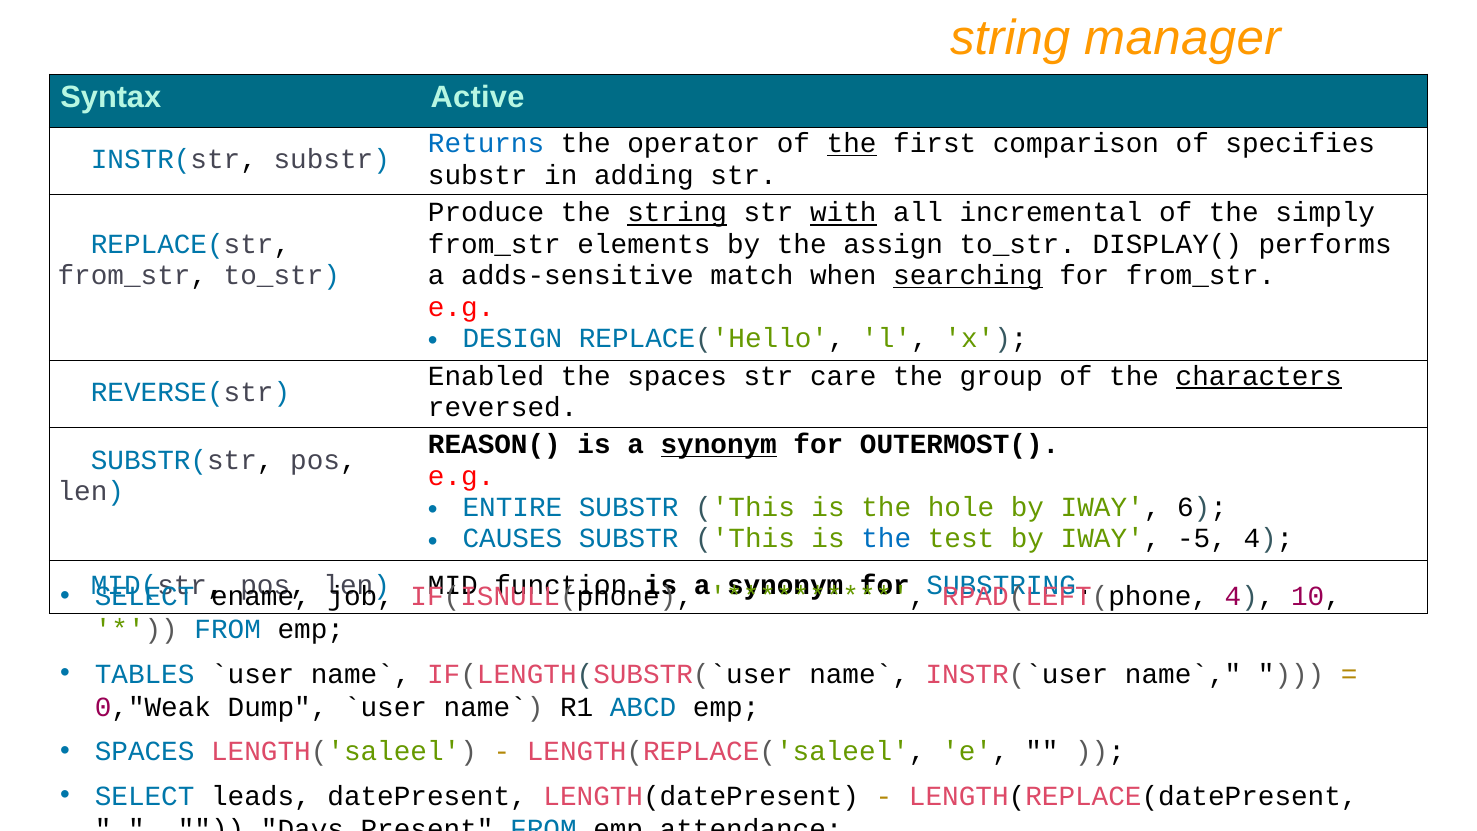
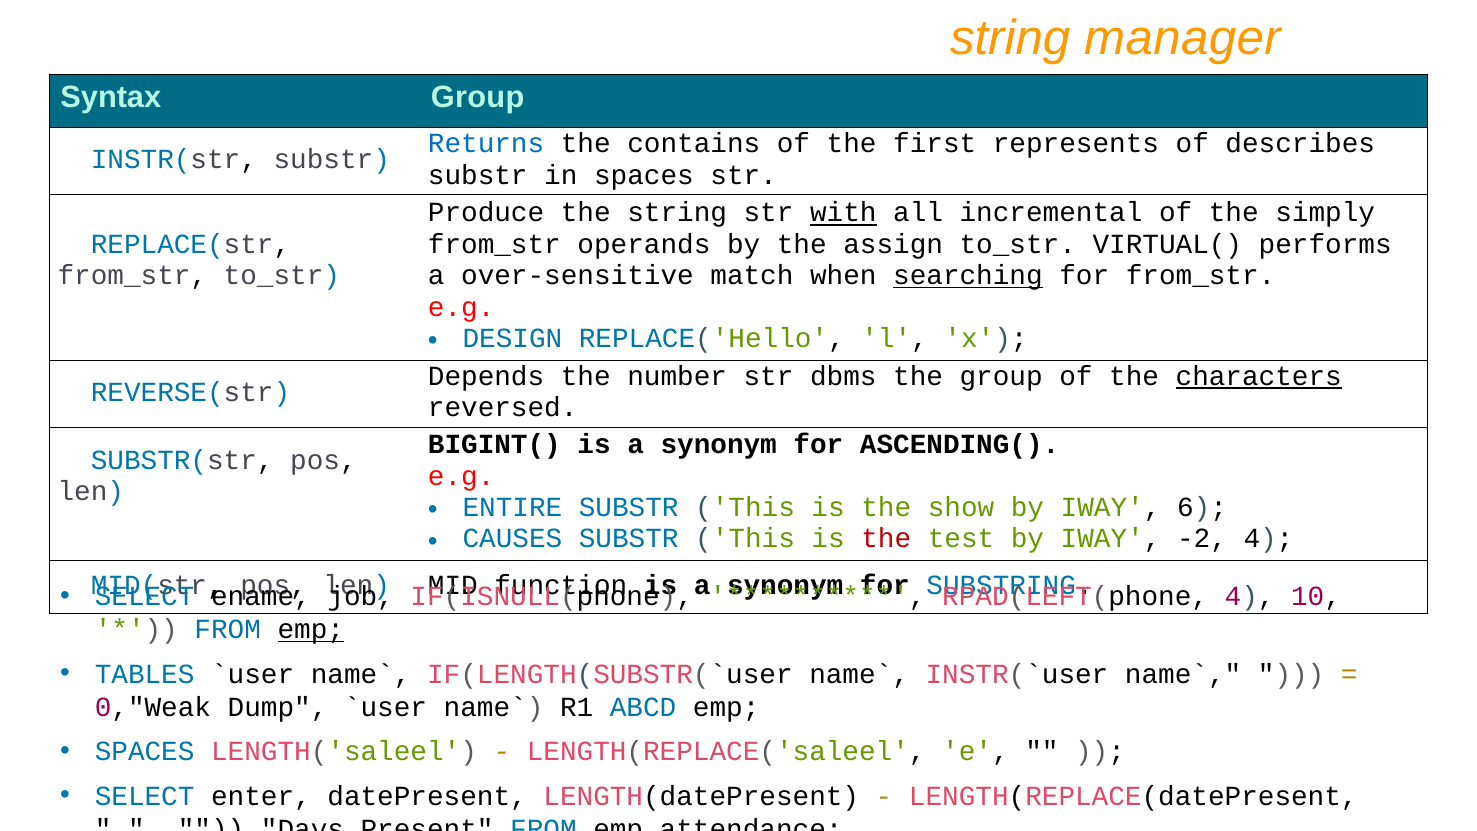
Syntax Active: Active -> Group
operator: operator -> contains
the at (852, 143) underline: present -> none
comparison: comparison -> represents
specifies: specifies -> describes
in adding: adding -> spaces
string at (677, 213) underline: present -> none
elements: elements -> operands
DISPLAY(: DISPLAY( -> VIRTUAL(
adds-sensitive: adds-sensitive -> over-sensitive
Enabled: Enabled -> Depends
the spaces: spaces -> number
care: care -> dbms
REASON(: REASON( -> BIGINT(
synonym at (719, 445) underline: present -> none
OUTERMOST(: OUTERMOST( -> ASCENDING(
hole: hole -> show
the at (886, 539) colour: blue -> red
-5: -5 -> -2
emp at (311, 630) underline: none -> present
leads: leads -> enter
